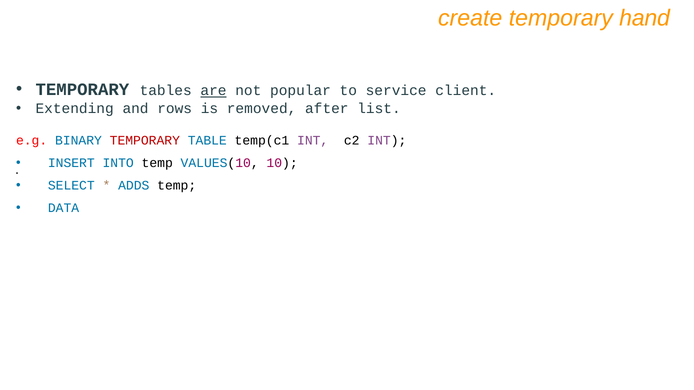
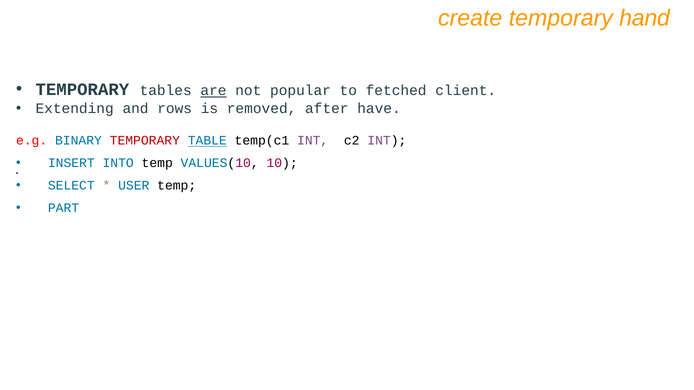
service: service -> fetched
list: list -> have
TABLE underline: none -> present
ADDS: ADDS -> USER
DATA: DATA -> PART
